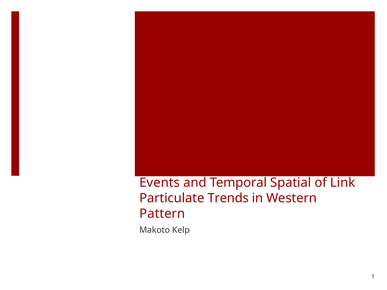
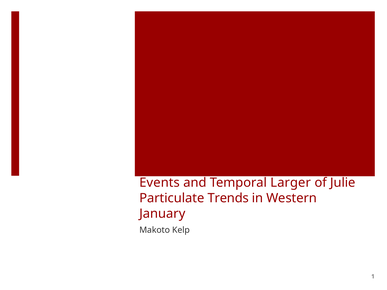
Spatial: Spatial -> Larger
Link: Link -> Julie
Pattern: Pattern -> January
